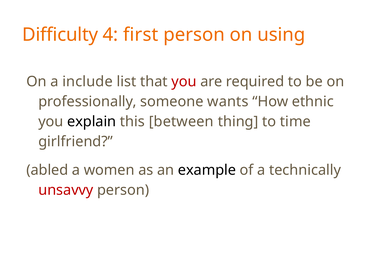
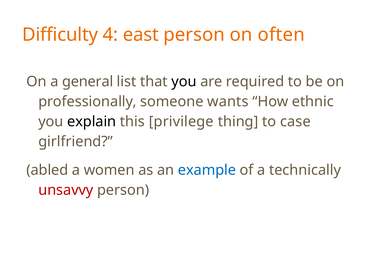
first: first -> east
using: using -> often
include: include -> general
you at (184, 82) colour: red -> black
between: between -> privilege
time: time -> case
example colour: black -> blue
